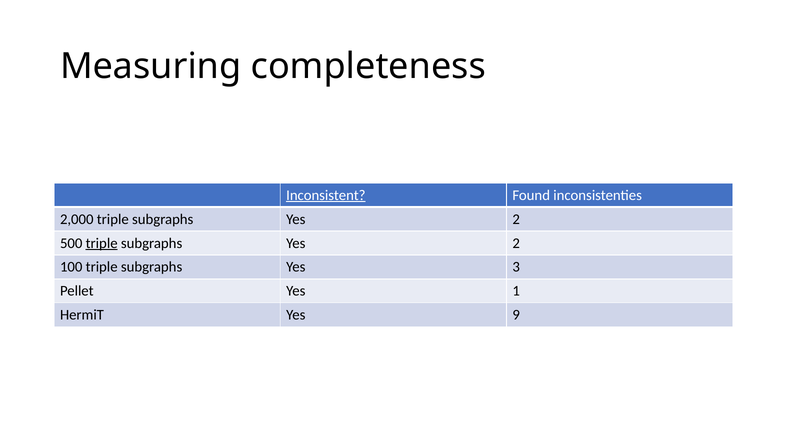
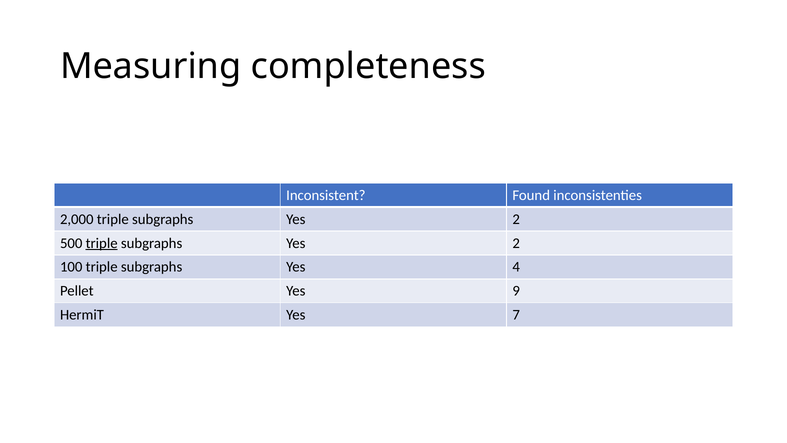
Inconsistent underline: present -> none
3: 3 -> 4
1: 1 -> 9
9: 9 -> 7
